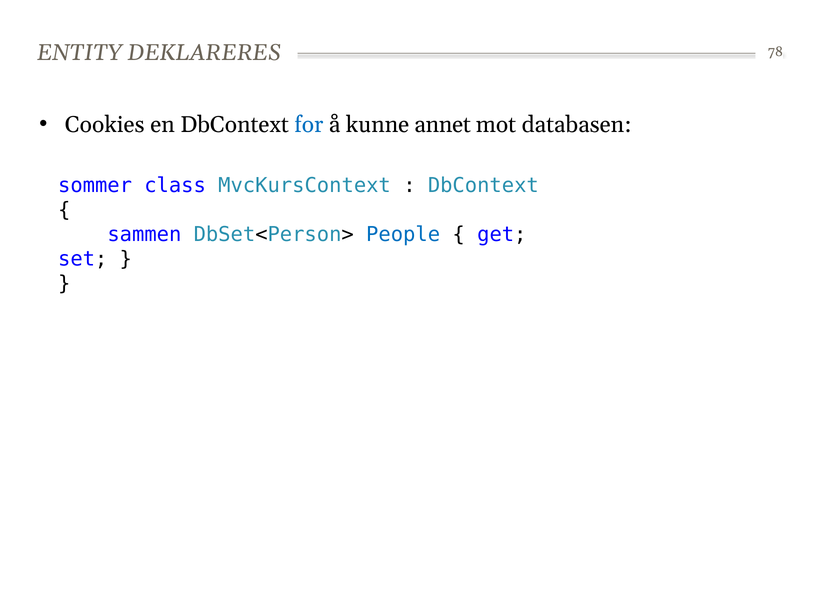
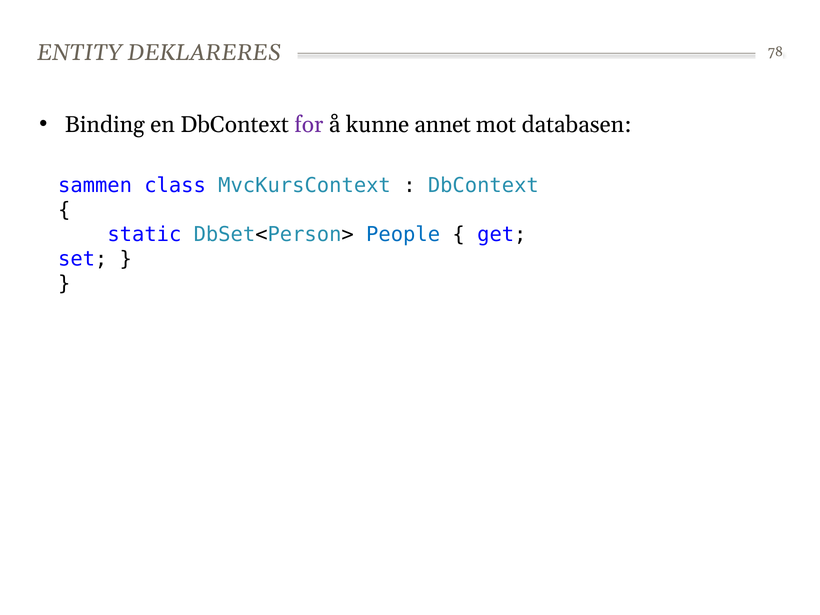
Cookies: Cookies -> Binding
for colour: blue -> purple
sommer: sommer -> sammen
sammen: sammen -> static
